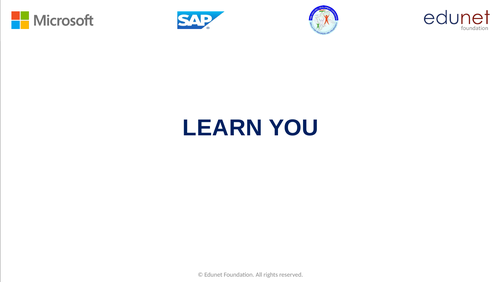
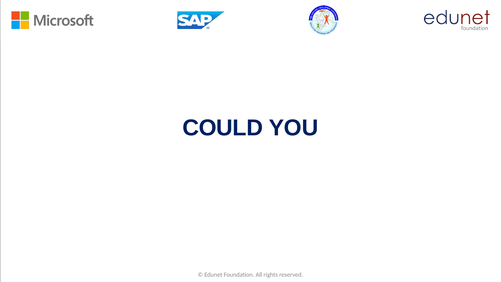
LEARN: LEARN -> COULD
